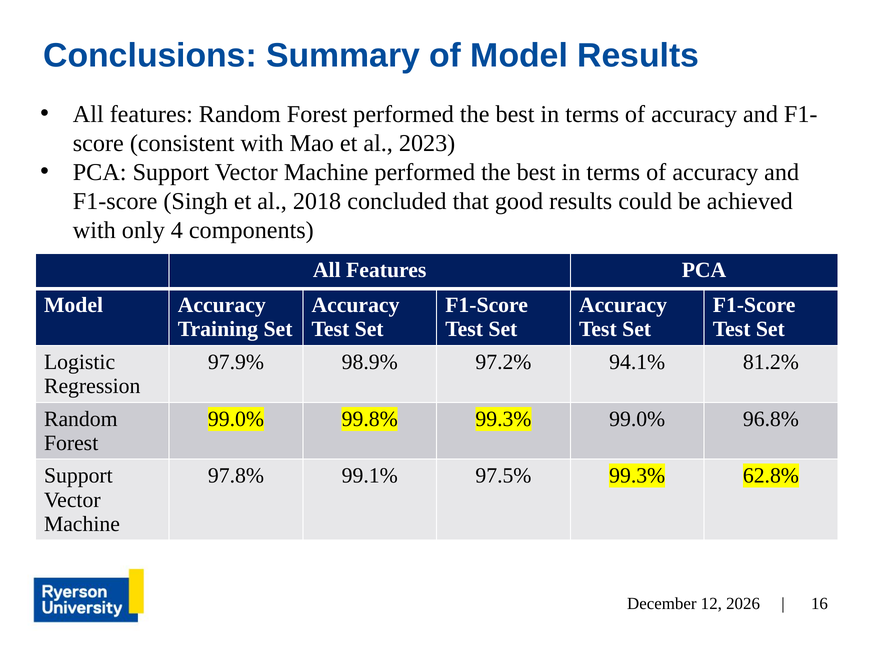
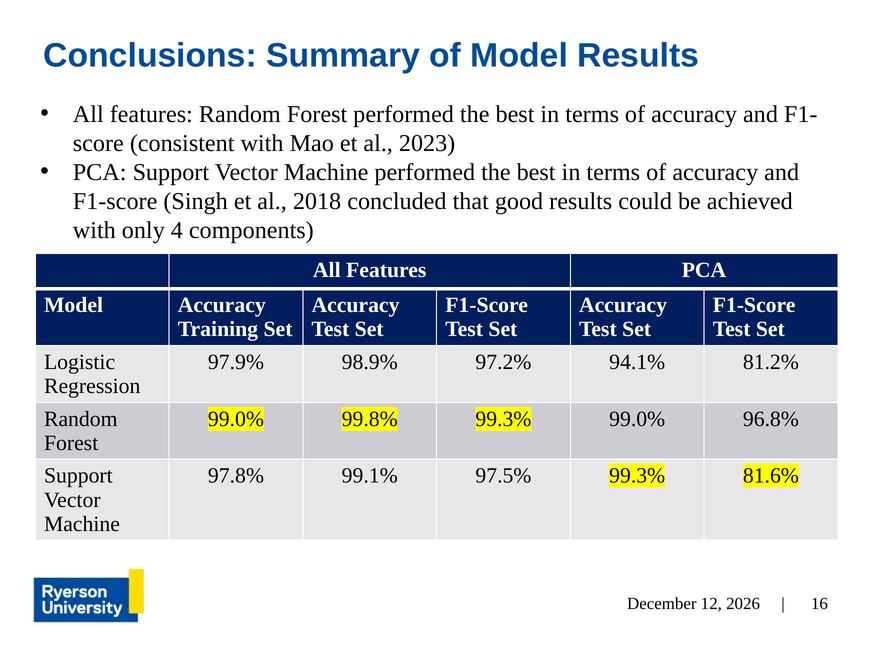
62.8%: 62.8% -> 81.6%
